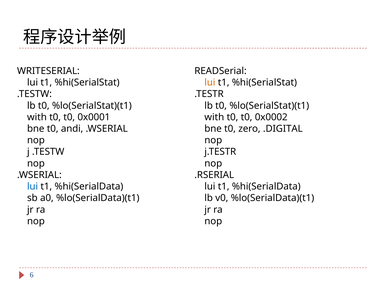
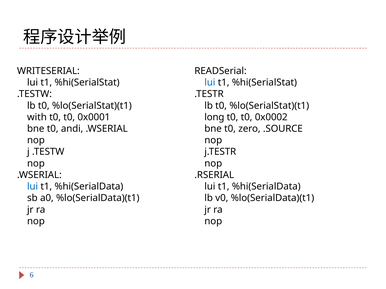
lui at (210, 83) colour: orange -> blue
with at (214, 117): with -> long
.DIGITAL: .DIGITAL -> .SOURCE
